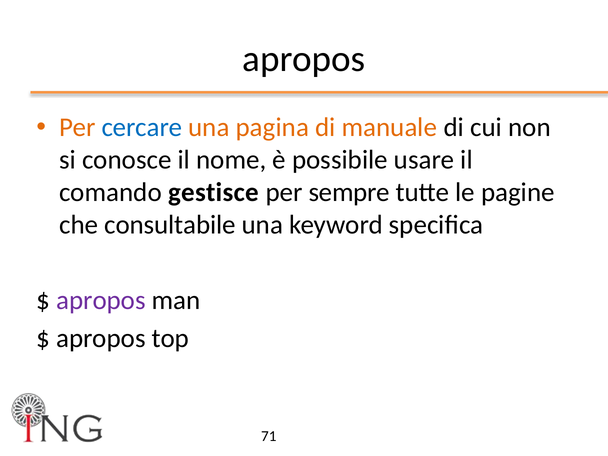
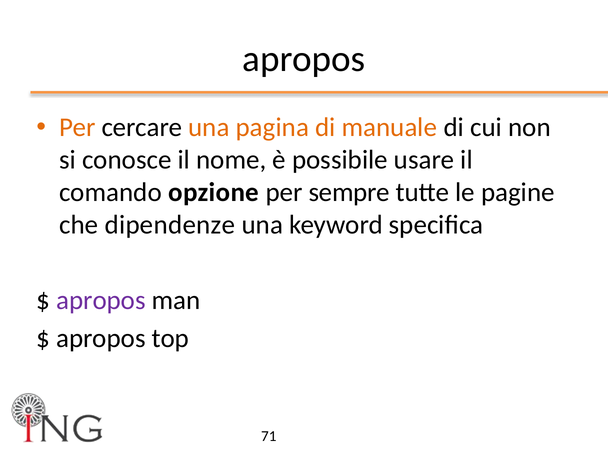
cercare colour: blue -> black
gestisce: gestisce -> opzione
consultabile: consultabile -> dipendenze
